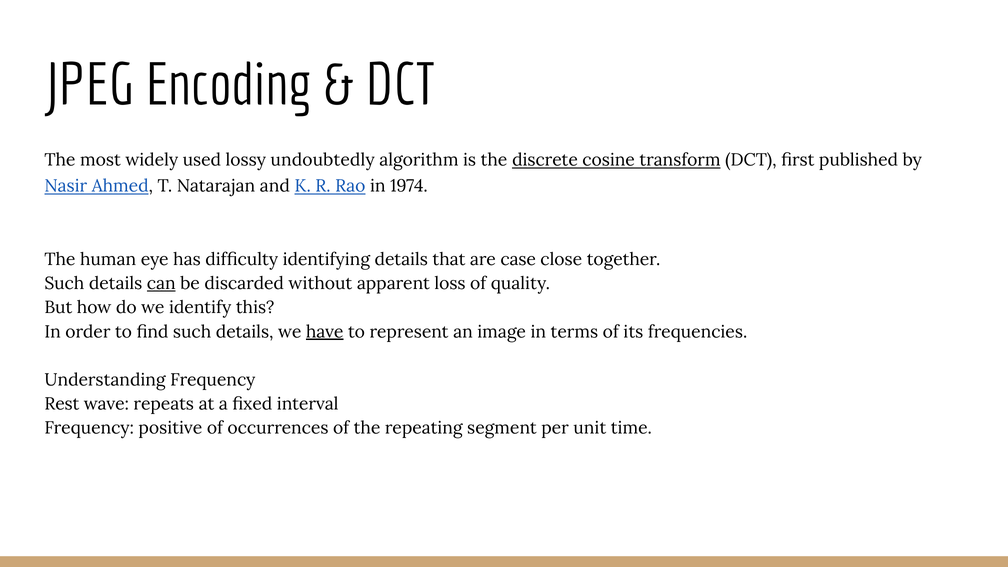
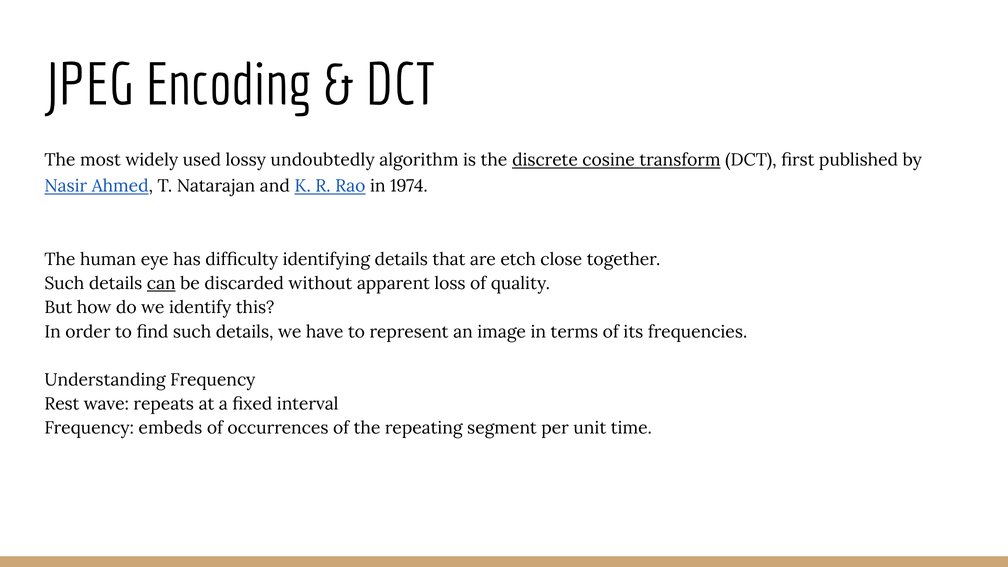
case: case -> etch
have underline: present -> none
positive: positive -> embeds
